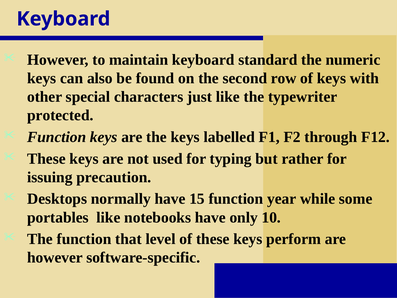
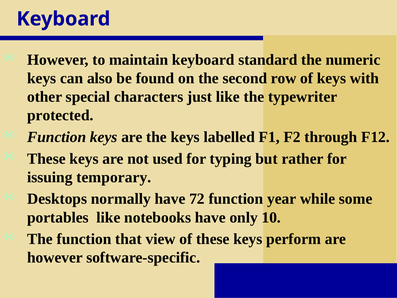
precaution: precaution -> temporary
15: 15 -> 72
level: level -> view
